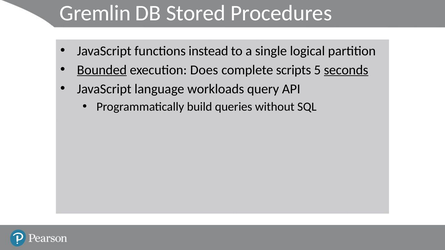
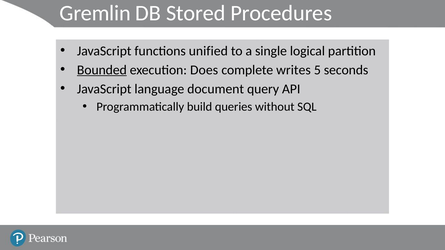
instead: instead -> unified
scripts: scripts -> writes
seconds underline: present -> none
workloads: workloads -> document
